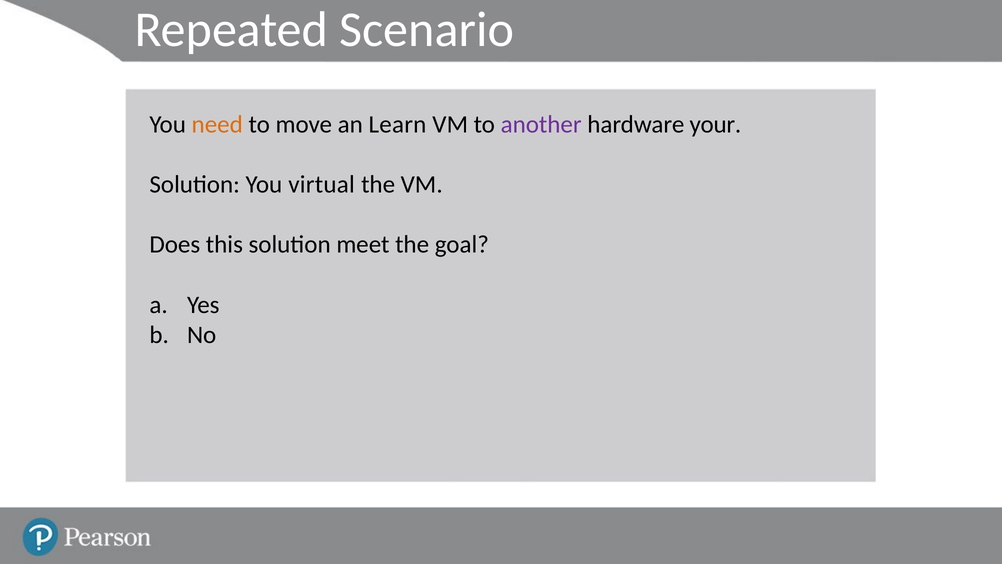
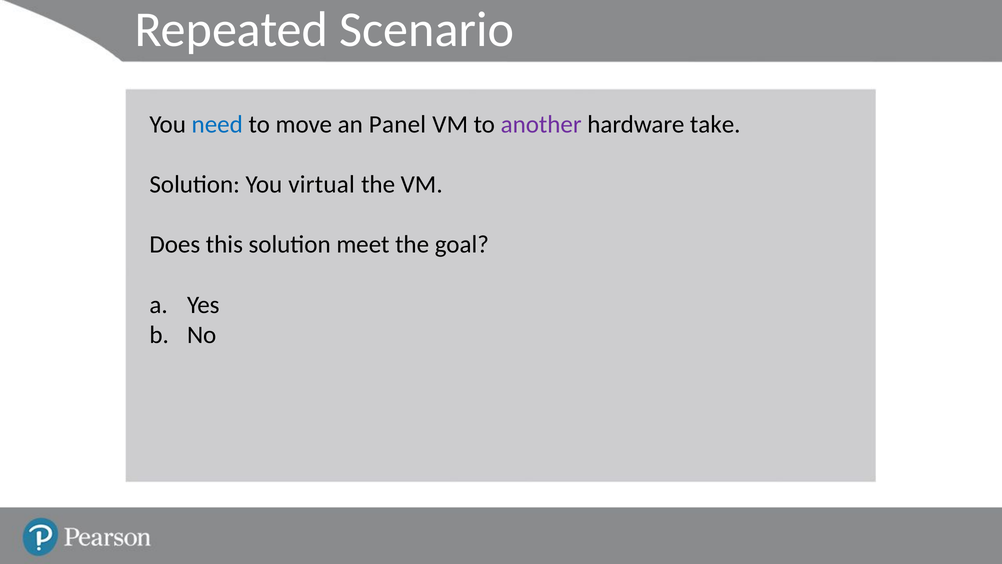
need colour: orange -> blue
Learn: Learn -> Panel
your: your -> take
